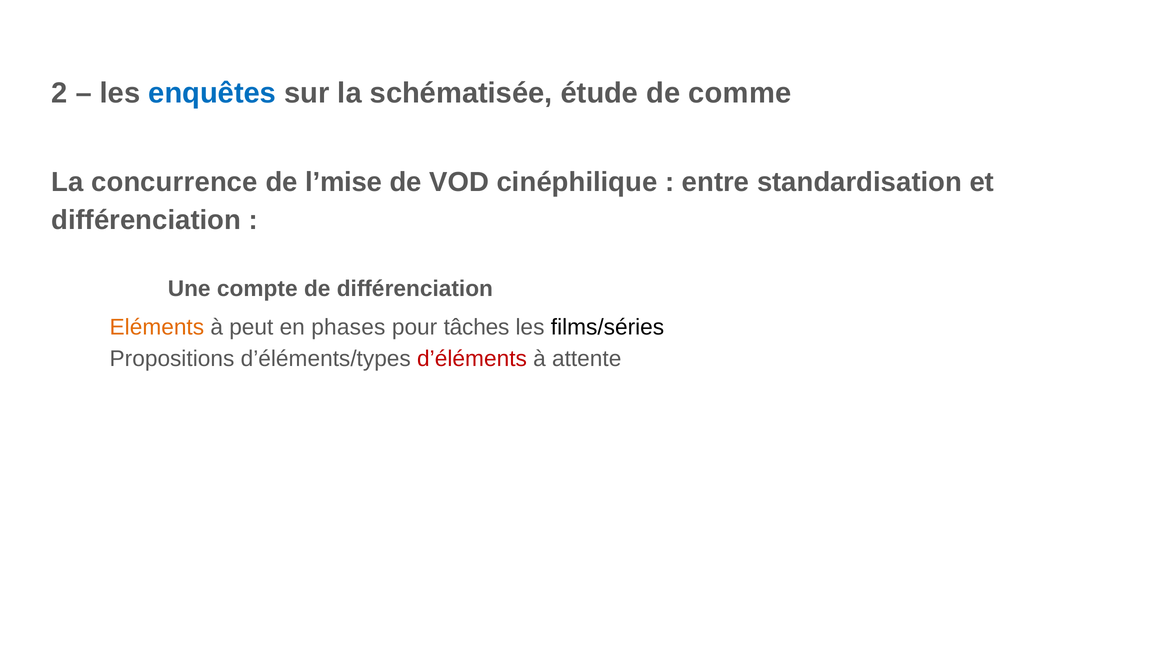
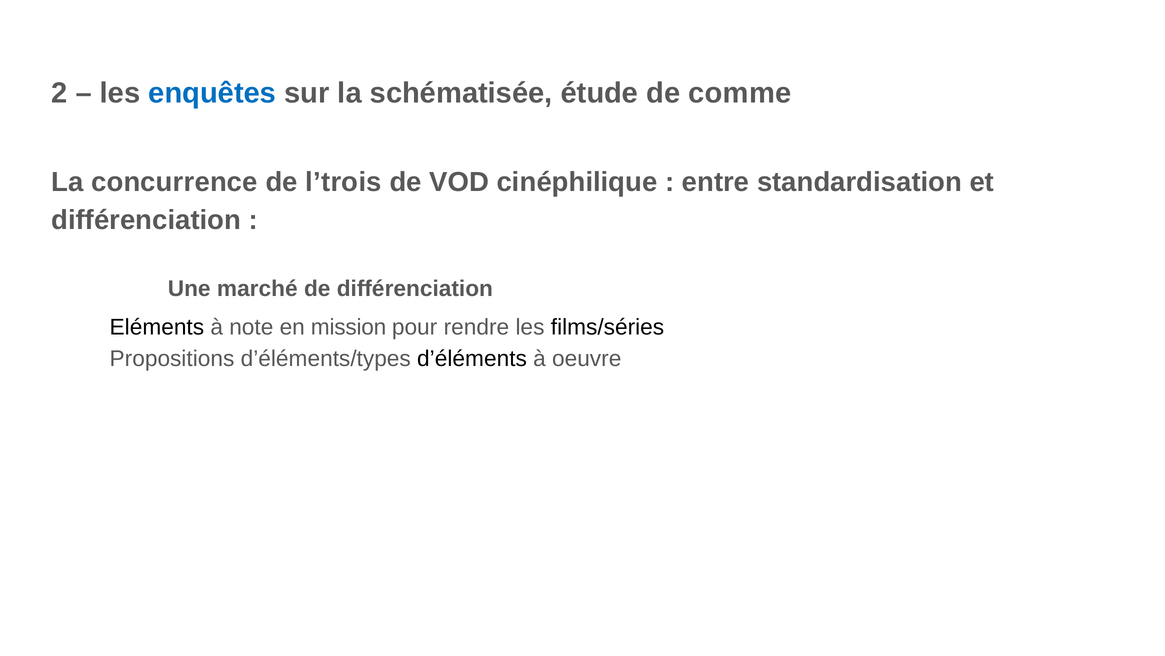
l’mise: l’mise -> l’trois
compte: compte -> marché
Eléments colour: orange -> black
peut: peut -> note
phases: phases -> mission
tâches: tâches -> rendre
d’éléments colour: red -> black
attente: attente -> oeuvre
